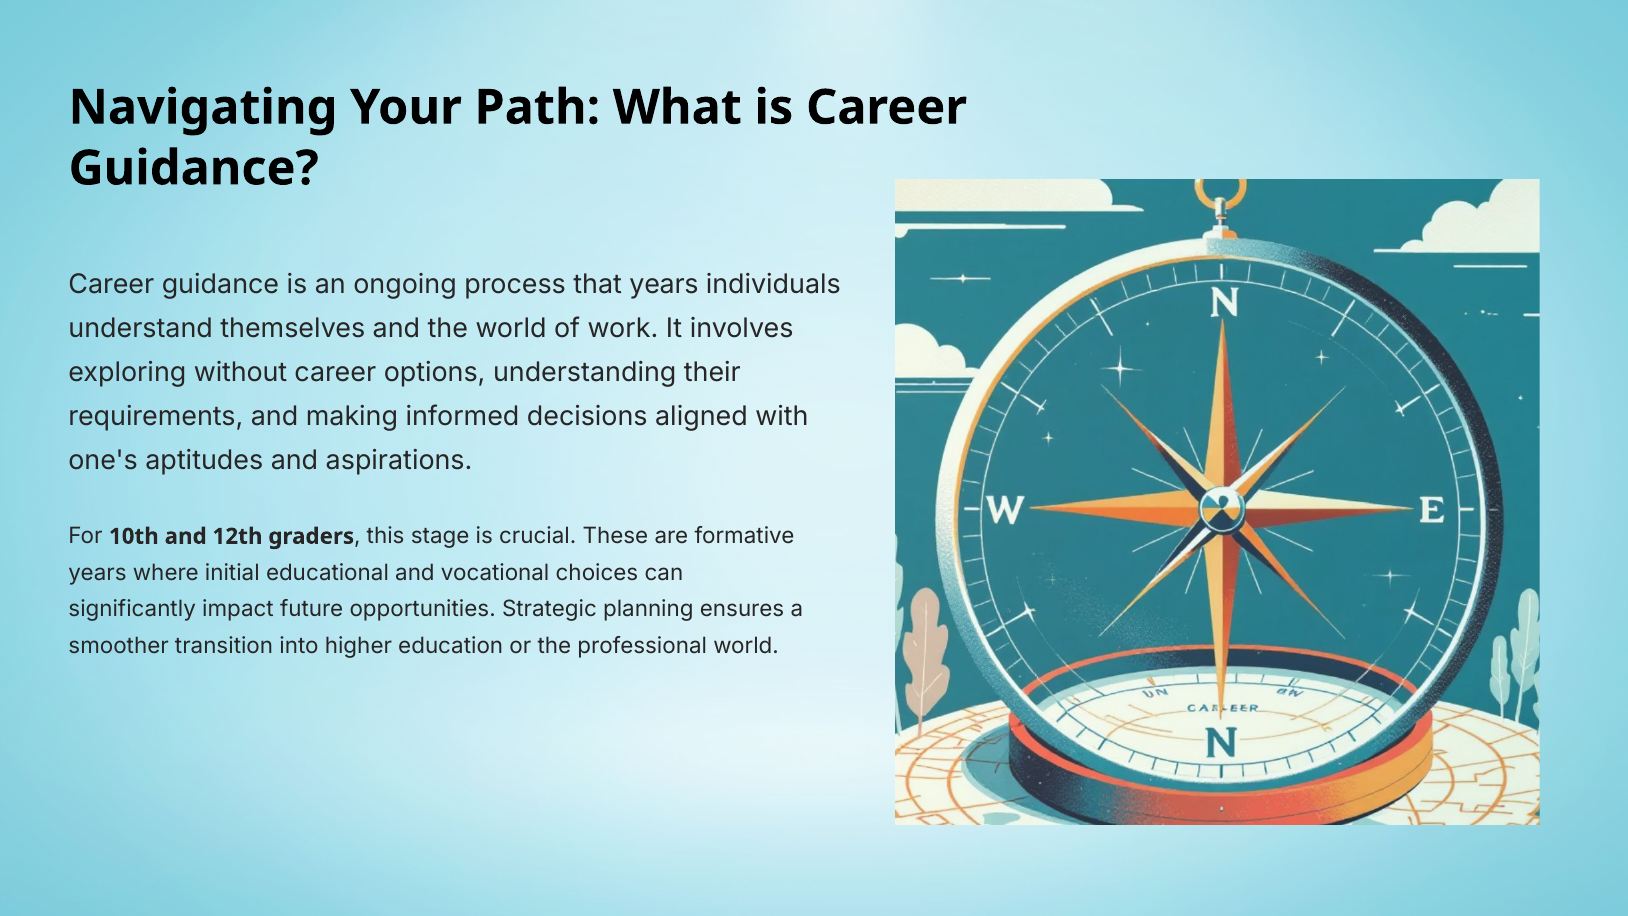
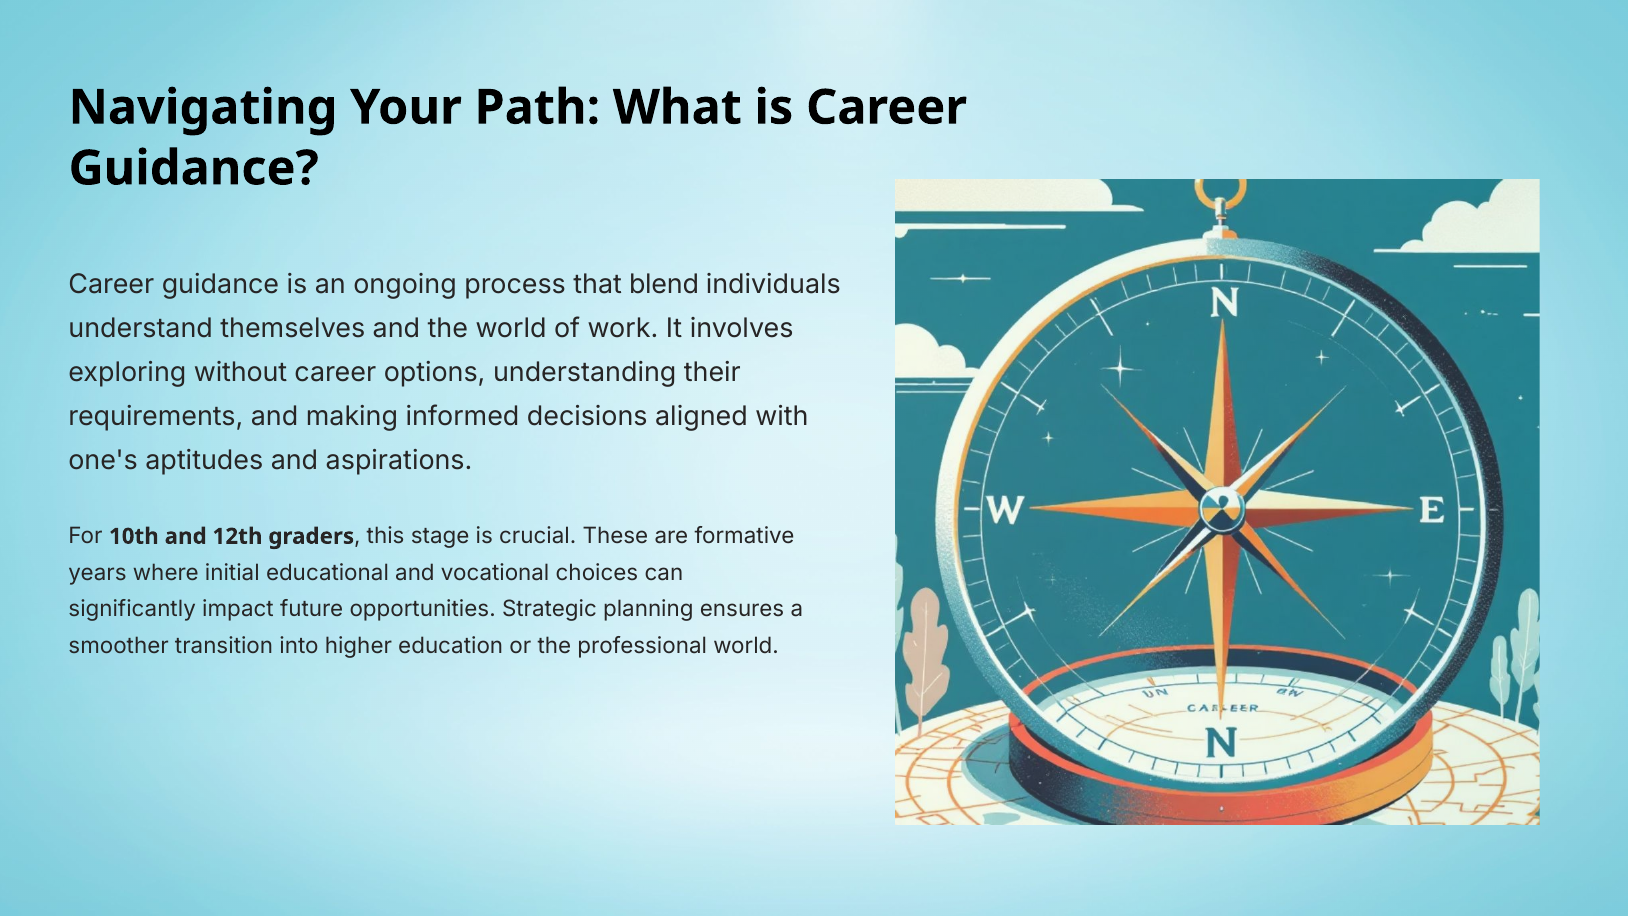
that years: years -> blend
